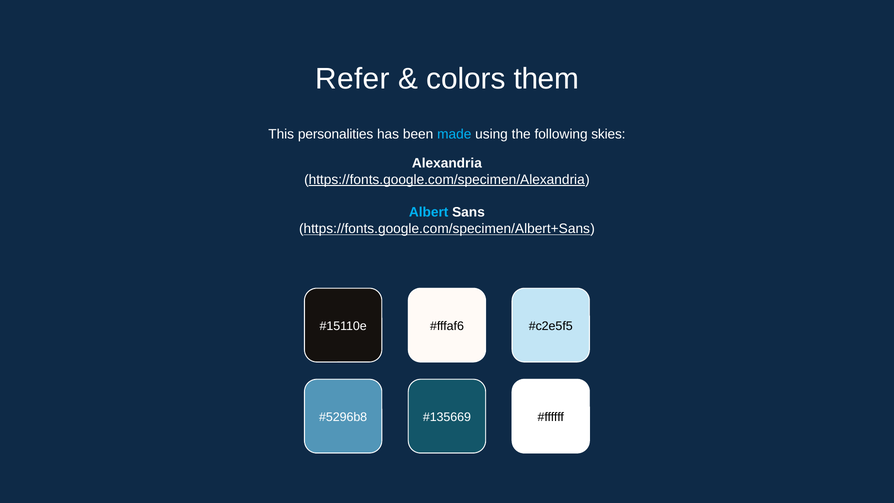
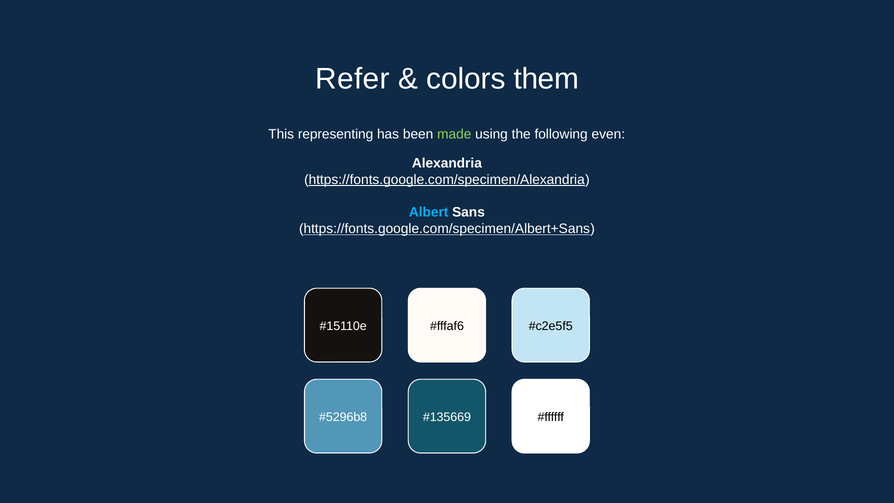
personalities: personalities -> representing
made colour: light blue -> light green
skies: skies -> even
